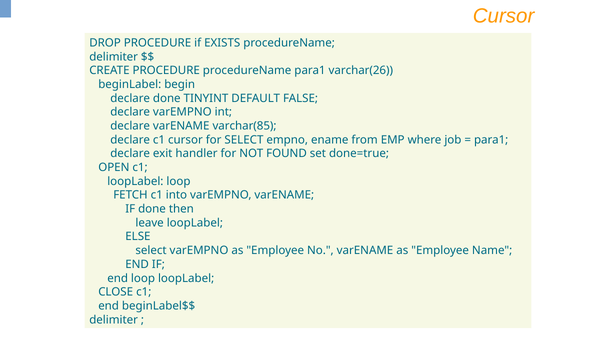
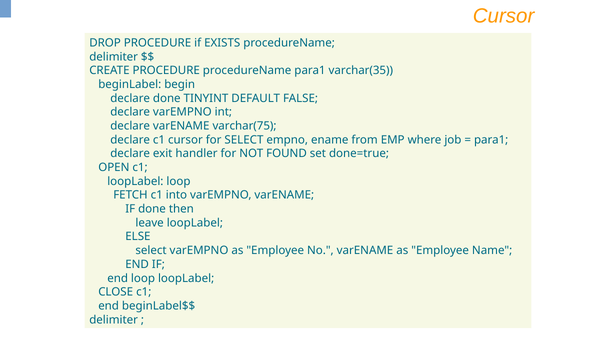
varchar(26: varchar(26 -> varchar(35
varchar(85: varchar(85 -> varchar(75
